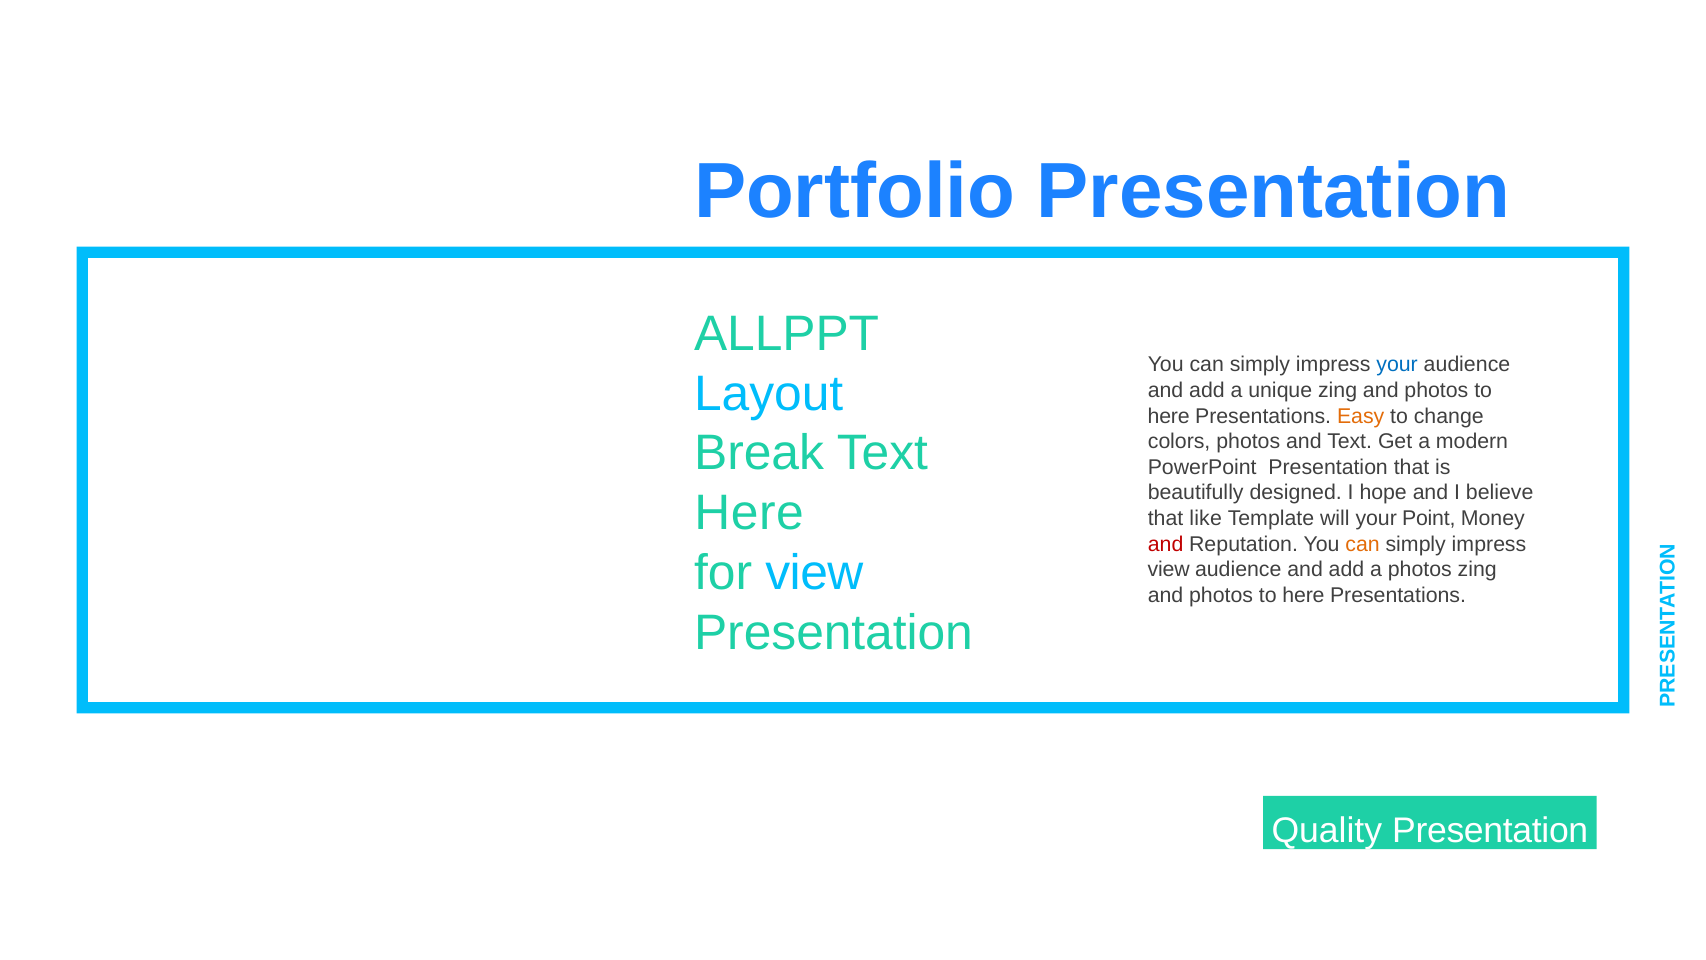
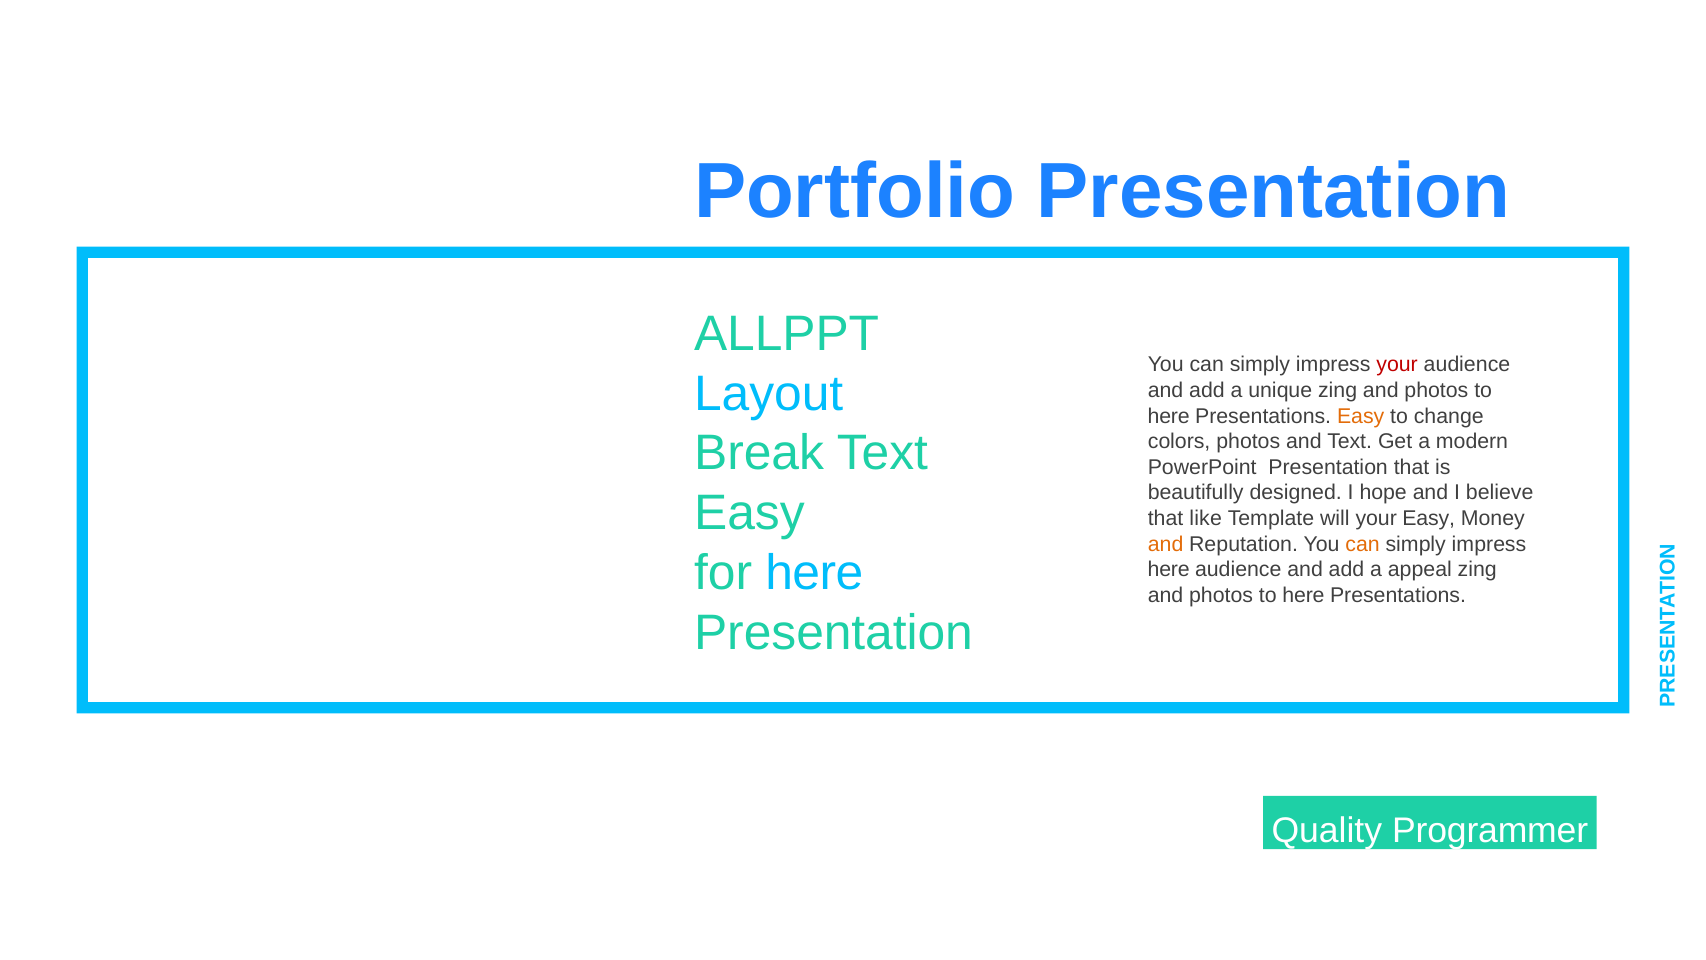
your at (1397, 365) colour: blue -> red
Here at (749, 513): Here -> Easy
your Point: Point -> Easy
and at (1166, 544) colour: red -> orange
for view: view -> here
view at (1169, 569): view -> here
a photos: photos -> appeal
Quality Presentation: Presentation -> Programmer
